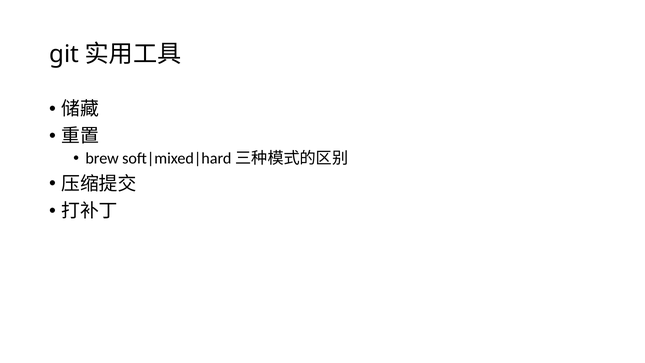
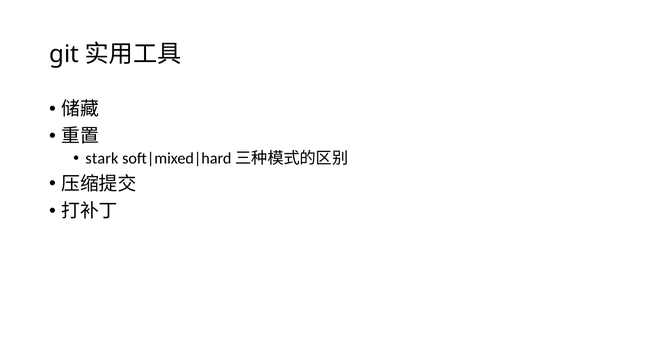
brew: brew -> stark
